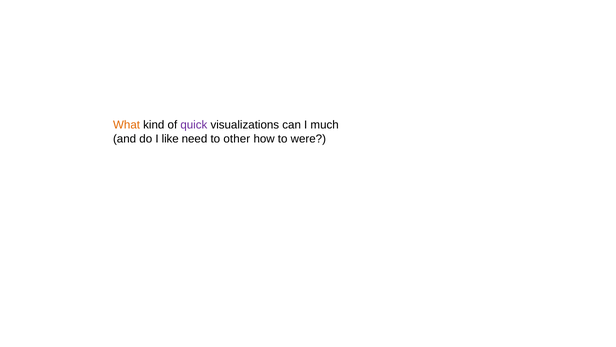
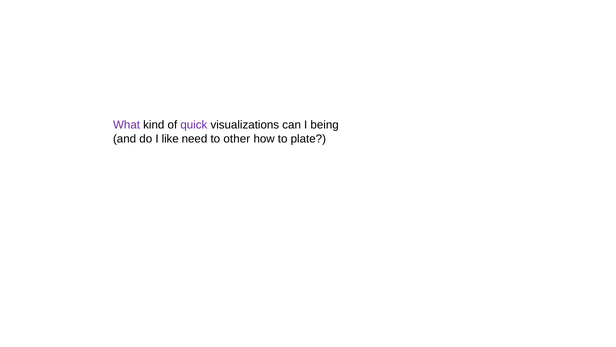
What colour: orange -> purple
much: much -> being
were: were -> plate
